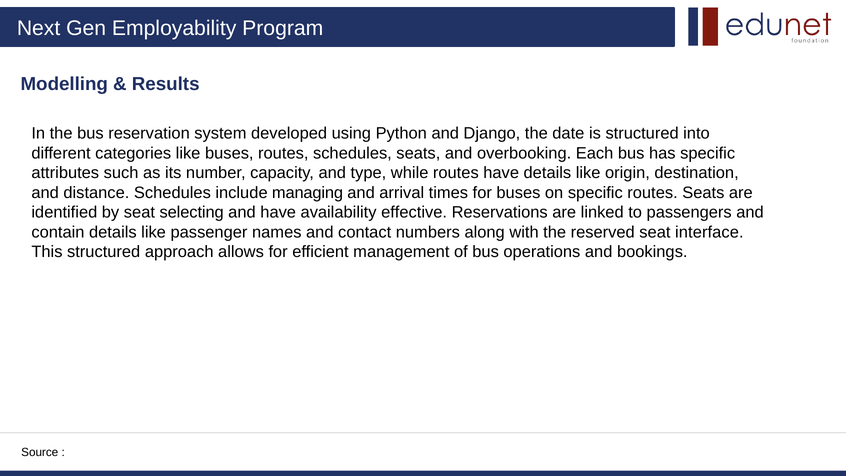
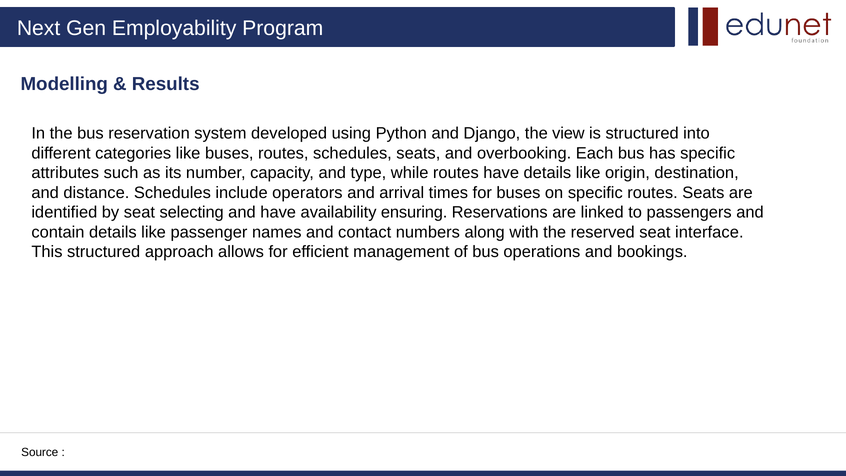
date: date -> view
managing: managing -> operators
effective: effective -> ensuring
